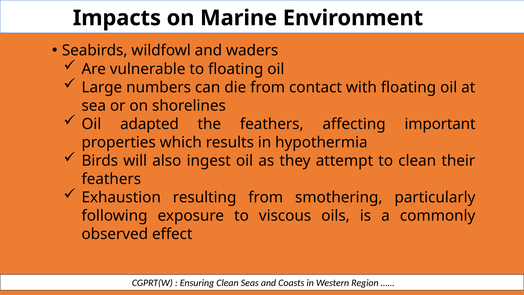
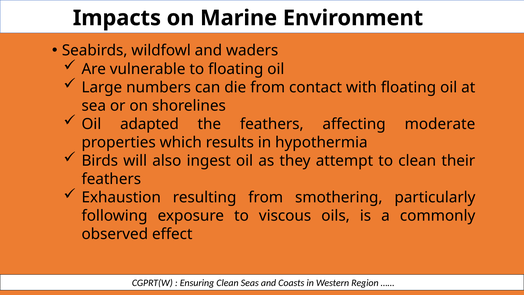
important: important -> moderate
